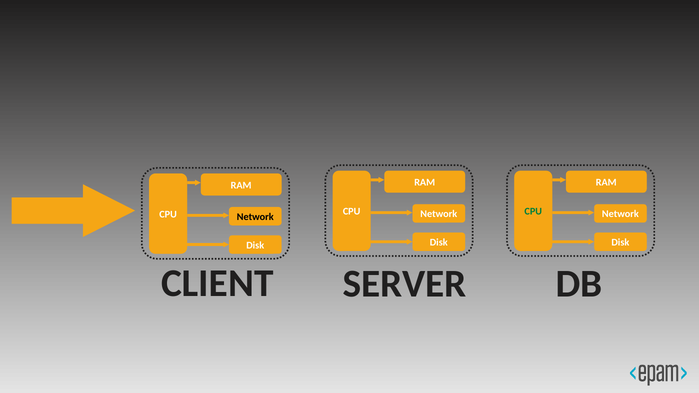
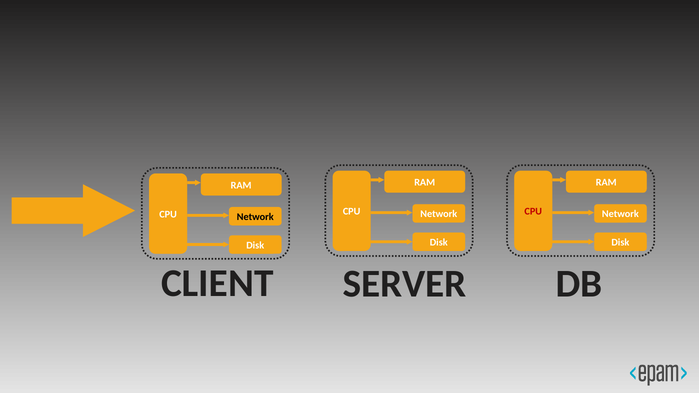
CPU at (533, 212) colour: green -> red
